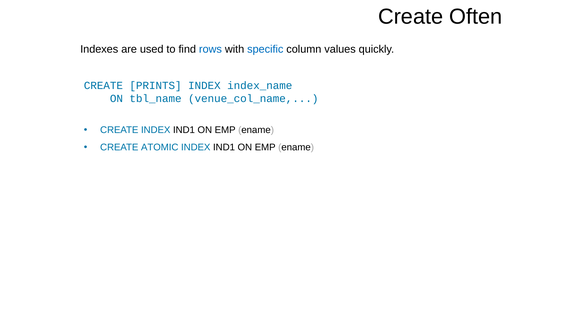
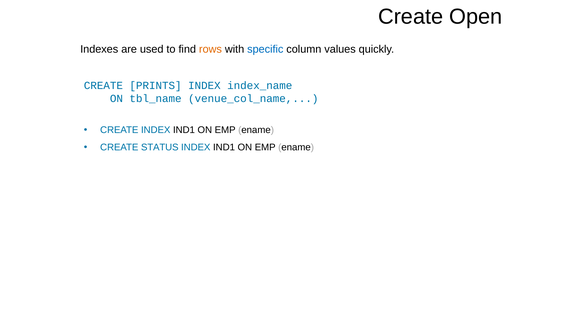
Often: Often -> Open
rows colour: blue -> orange
ATOMIC: ATOMIC -> STATUS
